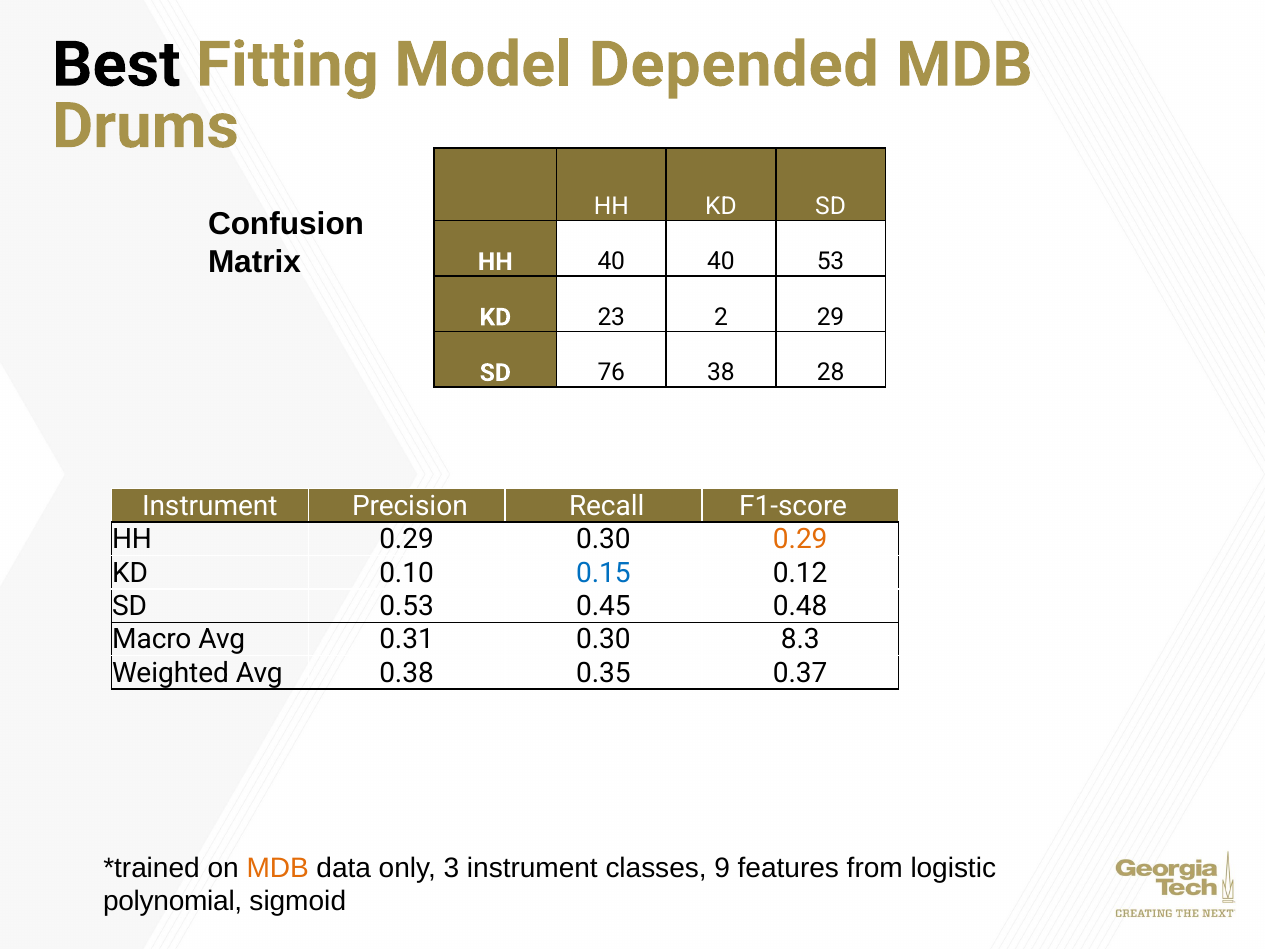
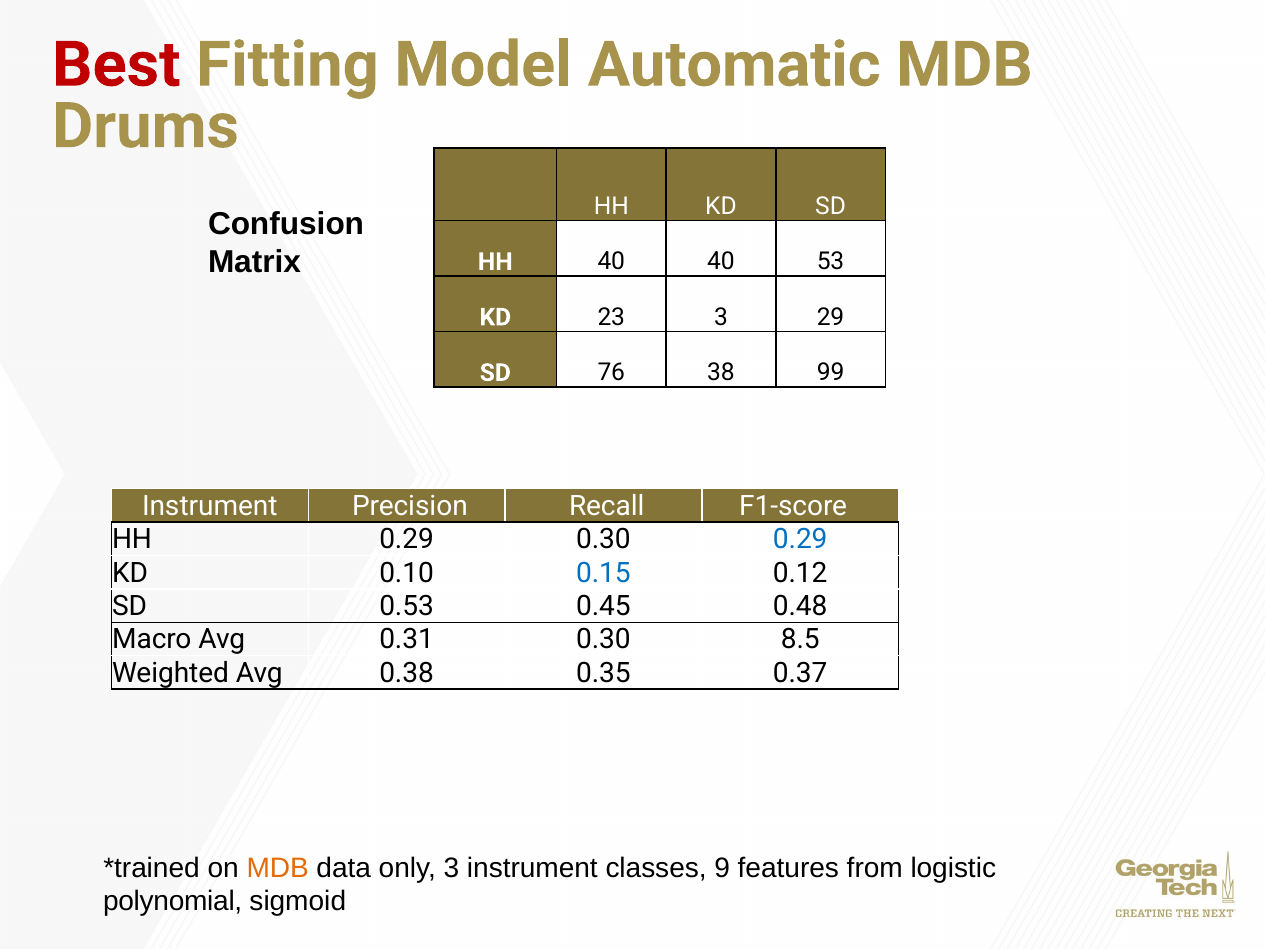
Best colour: black -> red
Depended: Depended -> Automatic
23 2: 2 -> 3
28: 28 -> 99
0.29 at (800, 539) colour: orange -> blue
8.3: 8.3 -> 8.5
